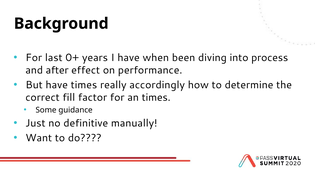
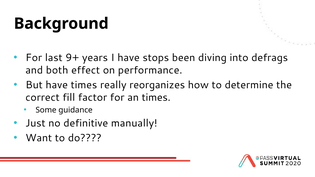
0+: 0+ -> 9+
when: when -> stops
process: process -> defrags
after: after -> both
accordingly: accordingly -> reorganizes
